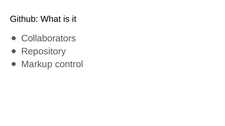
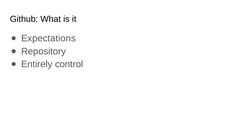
Collaborators: Collaborators -> Expectations
Markup: Markup -> Entirely
